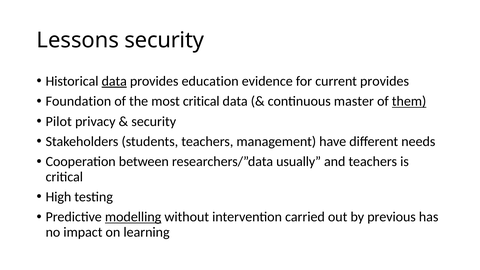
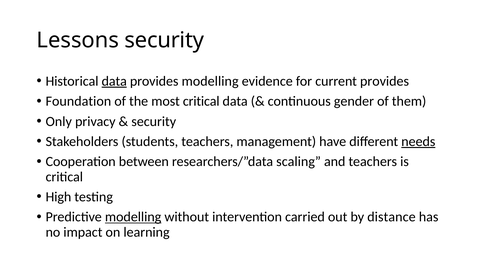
provides education: education -> modelling
master: master -> gender
them underline: present -> none
Pilot: Pilot -> Only
needs underline: none -> present
usually: usually -> scaling
previous: previous -> distance
